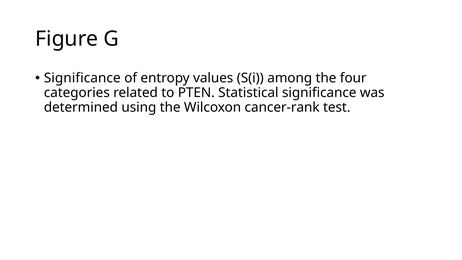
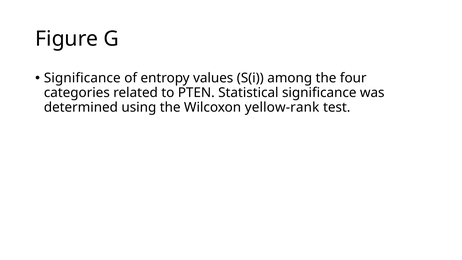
cancer-rank: cancer-rank -> yellow-rank
